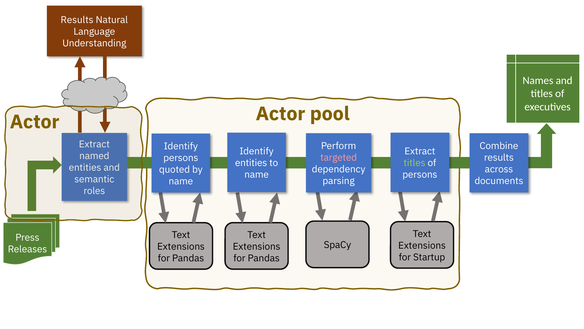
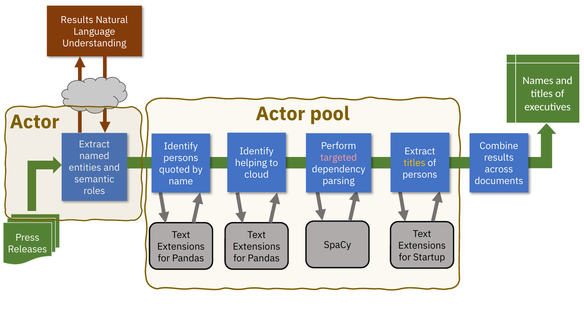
entities at (251, 163): entities -> helping
titles at (414, 163) colour: light green -> yellow
name at (257, 174): name -> cloud
